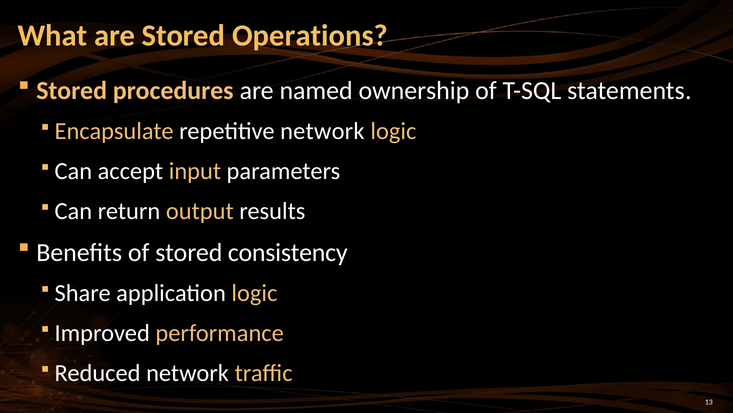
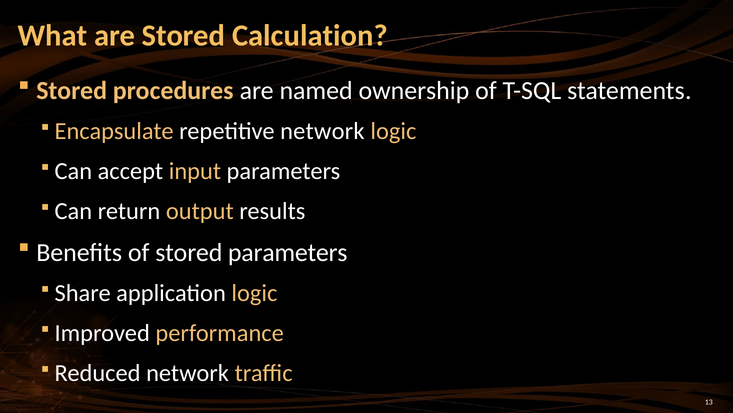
Operations: Operations -> Calculation
stored consistency: consistency -> parameters
